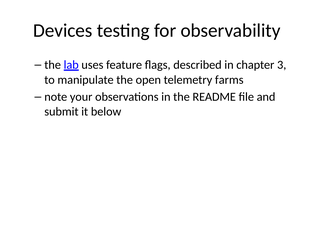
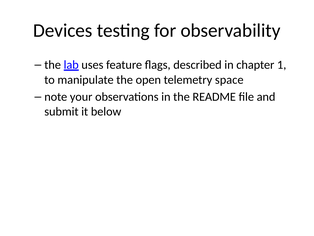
3: 3 -> 1
farms: farms -> space
